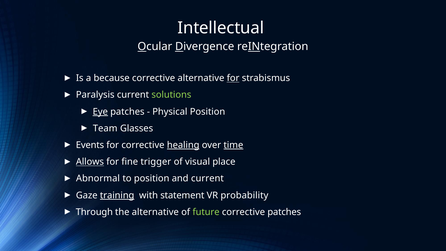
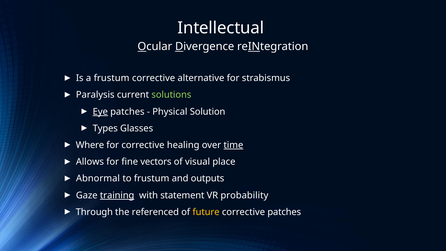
a because: because -> frustum
for at (233, 78) underline: present -> none
Physical Position: Position -> Solution
Team: Team -> Types
Events: Events -> Where
healing underline: present -> none
Allows underline: present -> none
trigger: trigger -> vectors
to position: position -> frustum
and current: current -> outputs
the alternative: alternative -> referenced
future colour: light green -> yellow
